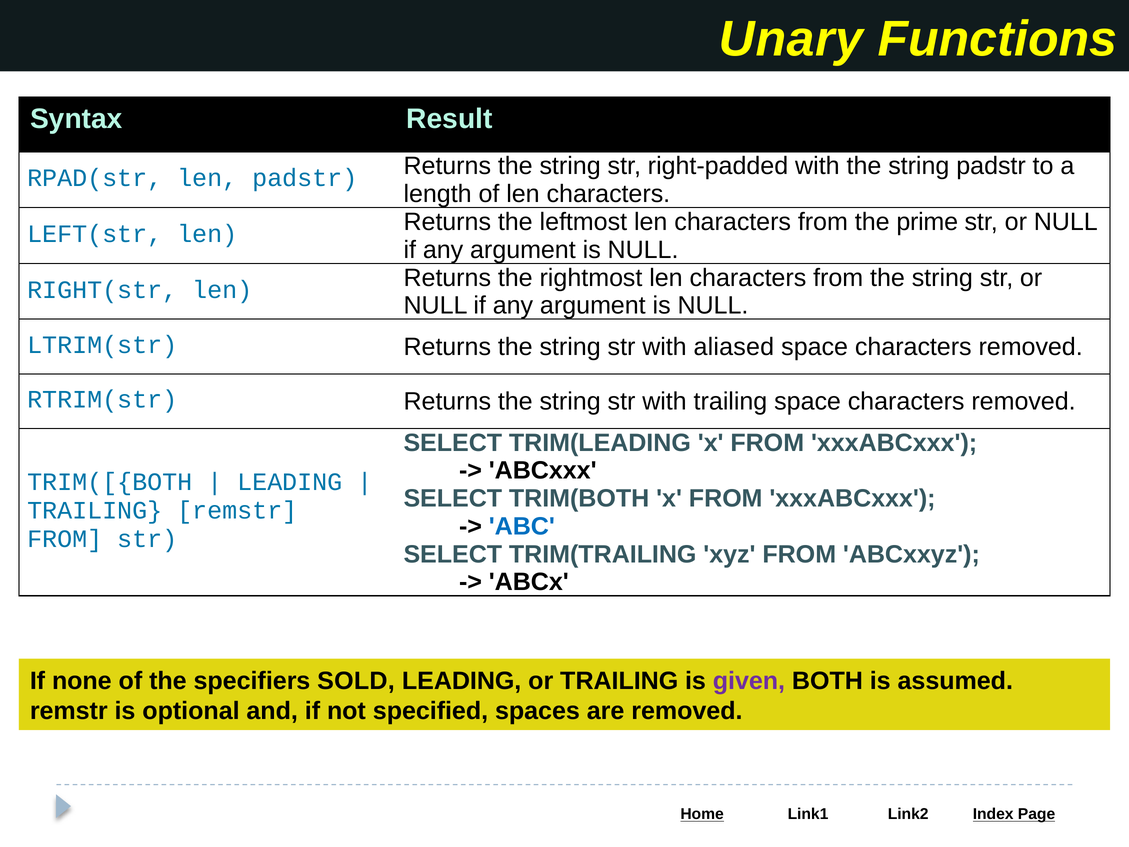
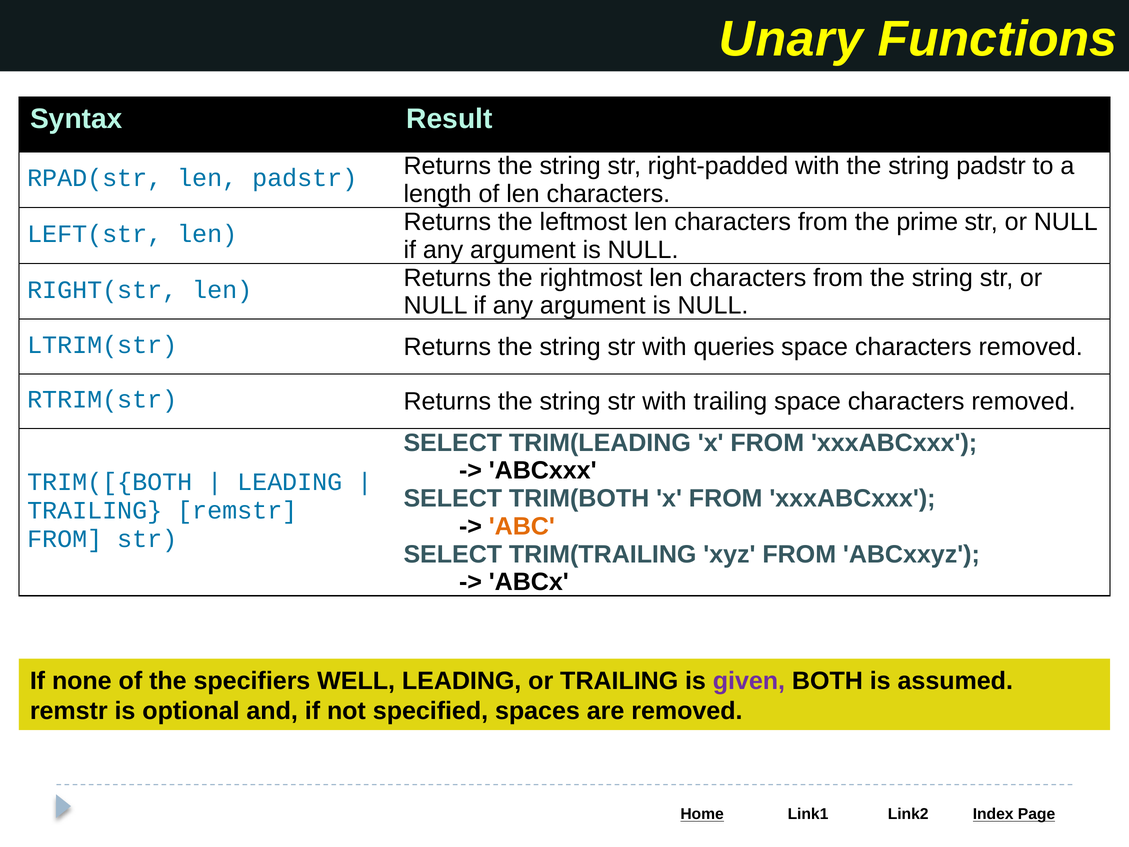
aliased: aliased -> queries
ABC colour: blue -> orange
SOLD: SOLD -> WELL
